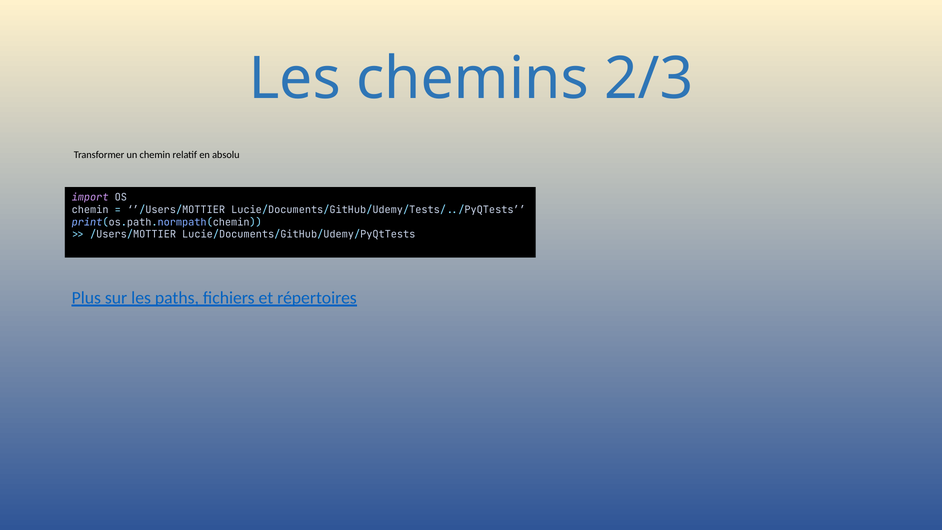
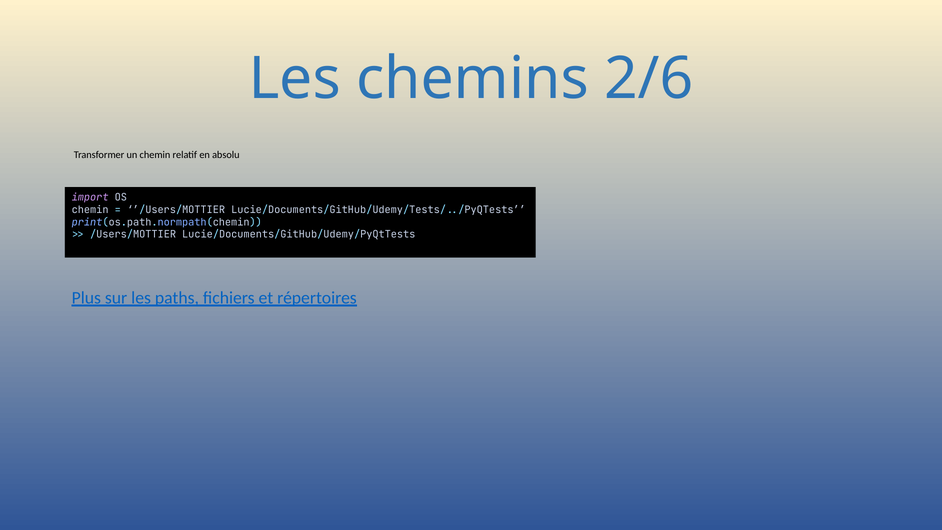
2/3: 2/3 -> 2/6
